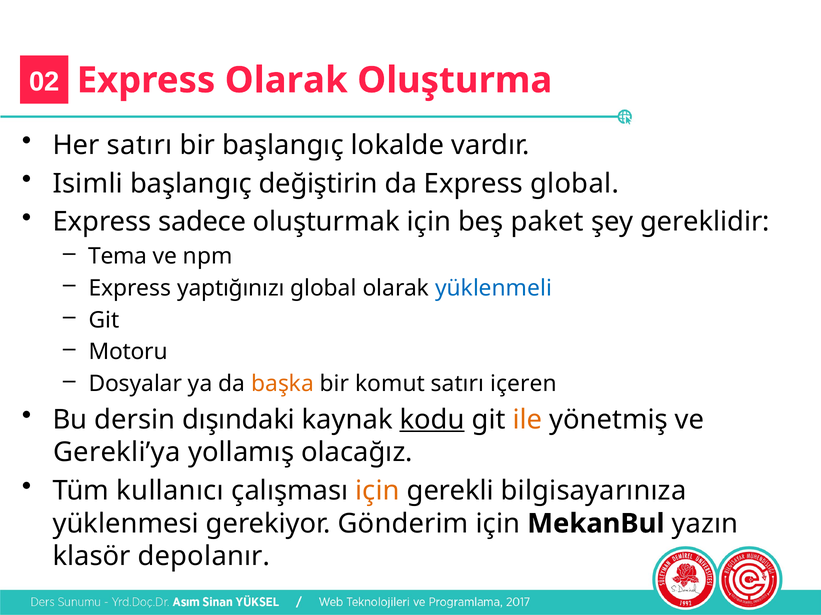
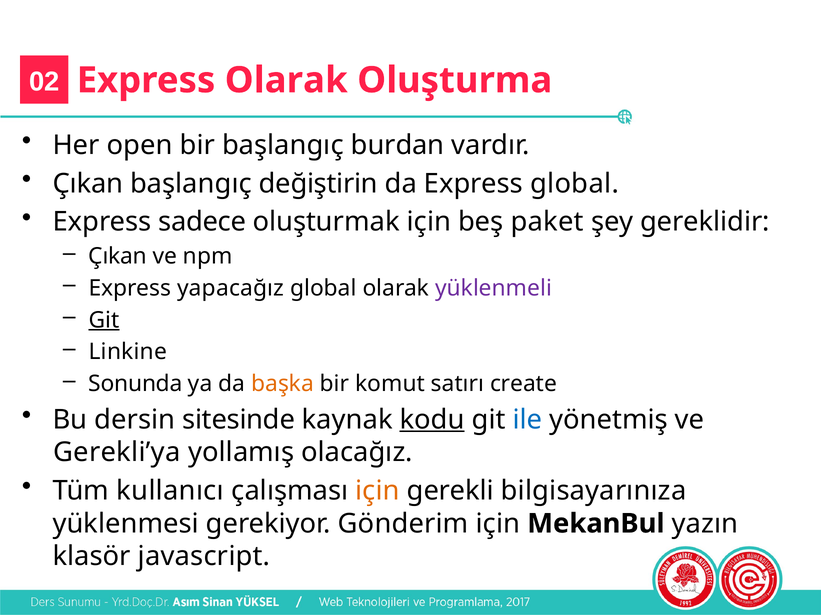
Her satırı: satırı -> open
lokalde: lokalde -> burdan
Isimli at (88, 184): Isimli -> Çıkan
Tema at (118, 257): Tema -> Çıkan
yaptığınızı: yaptığınızı -> yapacağız
yüklenmeli colour: blue -> purple
Git at (104, 320) underline: none -> present
Motoru: Motoru -> Linkine
Dosyalar: Dosyalar -> Sonunda
içeren: içeren -> create
dışındaki: dışındaki -> sitesinde
ile colour: orange -> blue
depolanır: depolanır -> javascript
